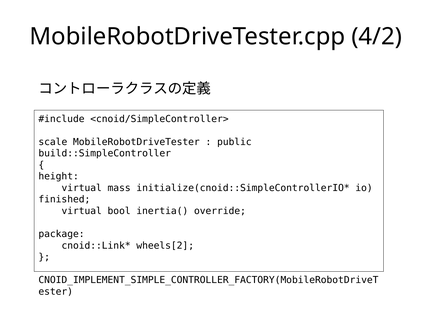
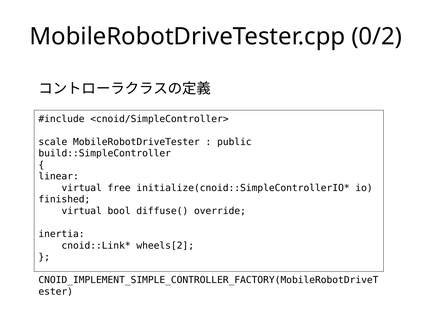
4/2: 4/2 -> 0/2
height: height -> linear
mass: mass -> free
inertia(: inertia( -> diffuse(
package: package -> inertia
